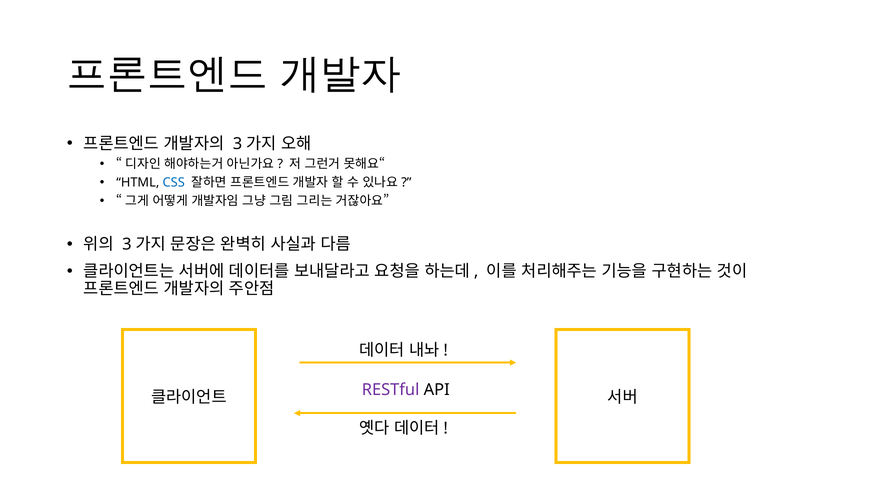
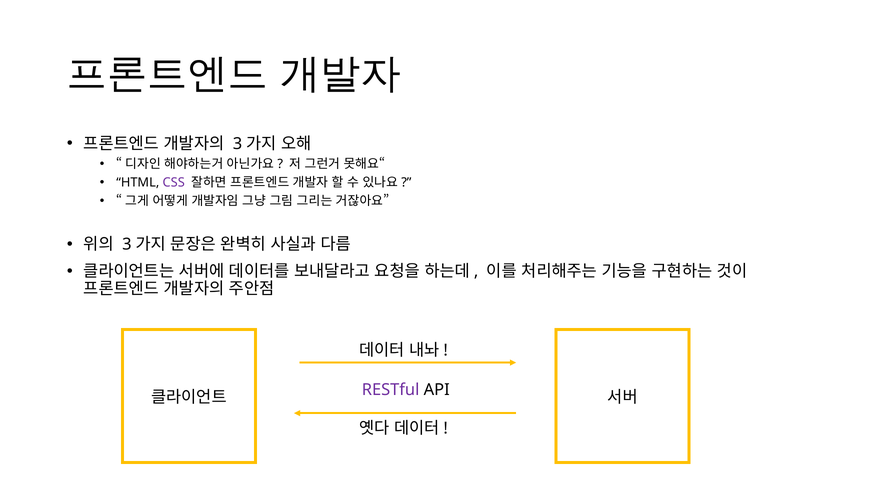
CSS colour: blue -> purple
